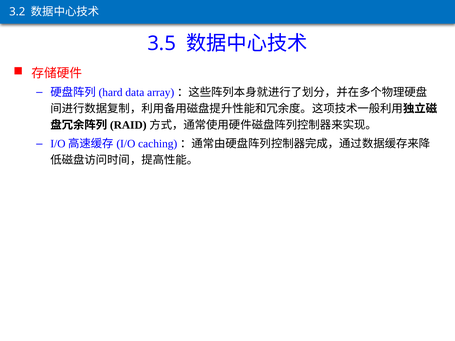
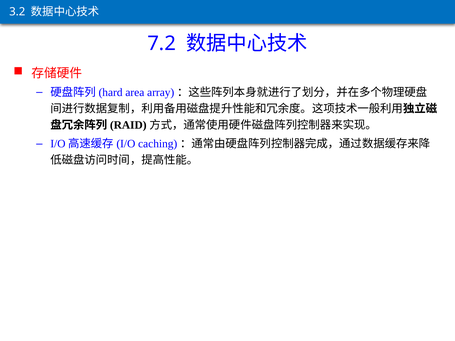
3.5: 3.5 -> 7.2
data: data -> area
